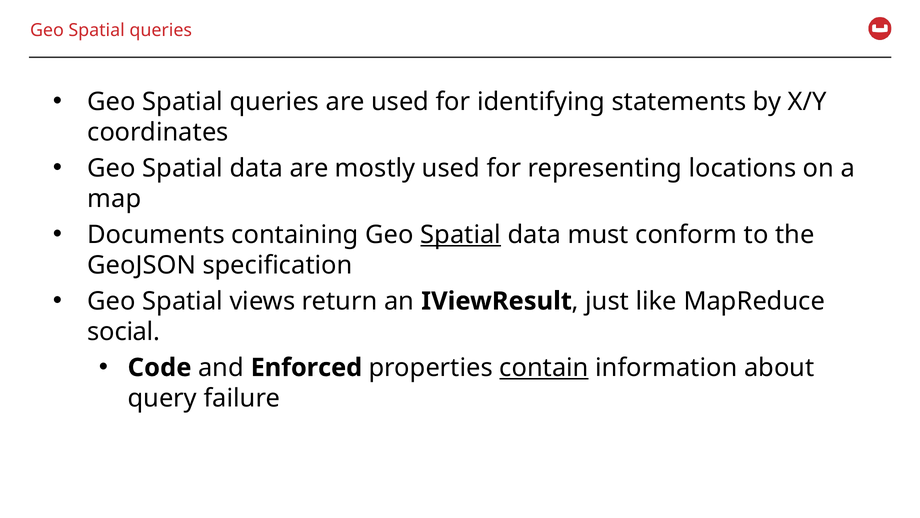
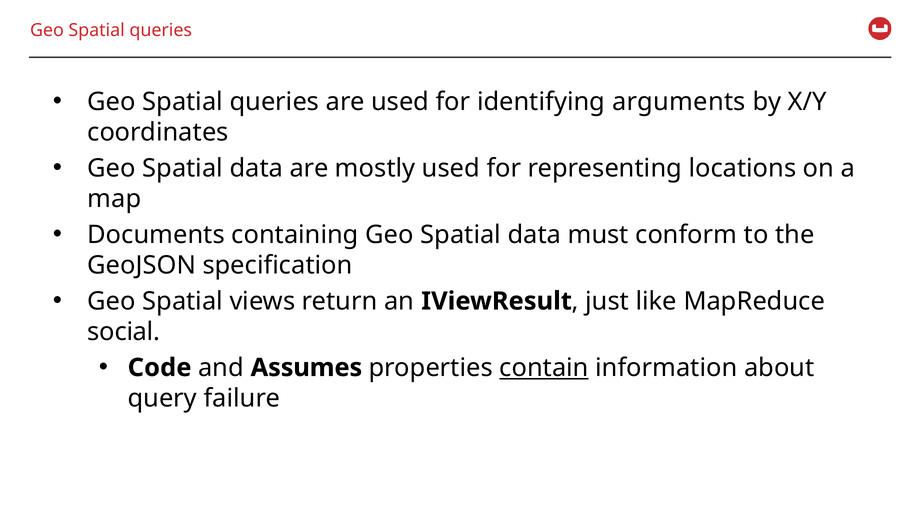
statements: statements -> arguments
Spatial at (461, 235) underline: present -> none
Enforced: Enforced -> Assumes
